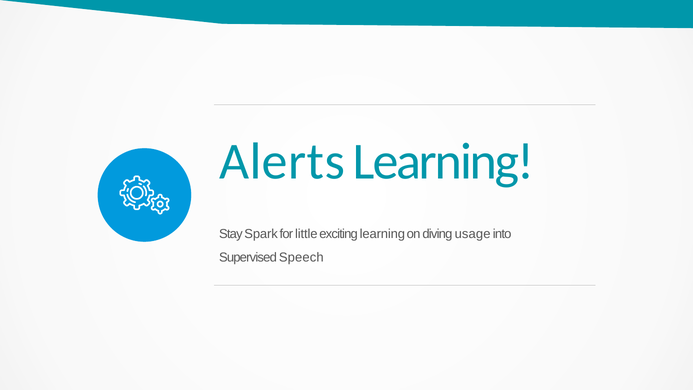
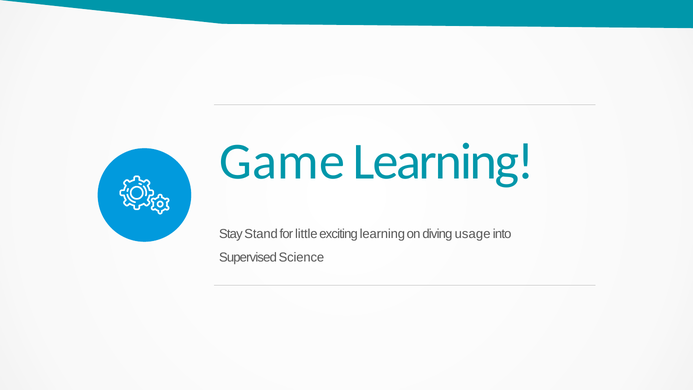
Alerts: Alerts -> Game
Spark: Spark -> Stand
Speech: Speech -> Science
